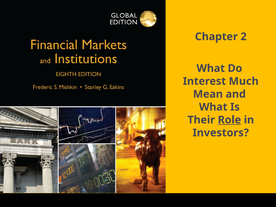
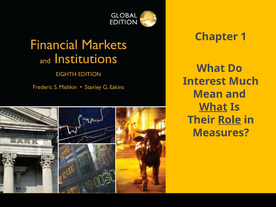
2: 2 -> 1
What at (213, 107) underline: none -> present
Investors: Investors -> Measures
